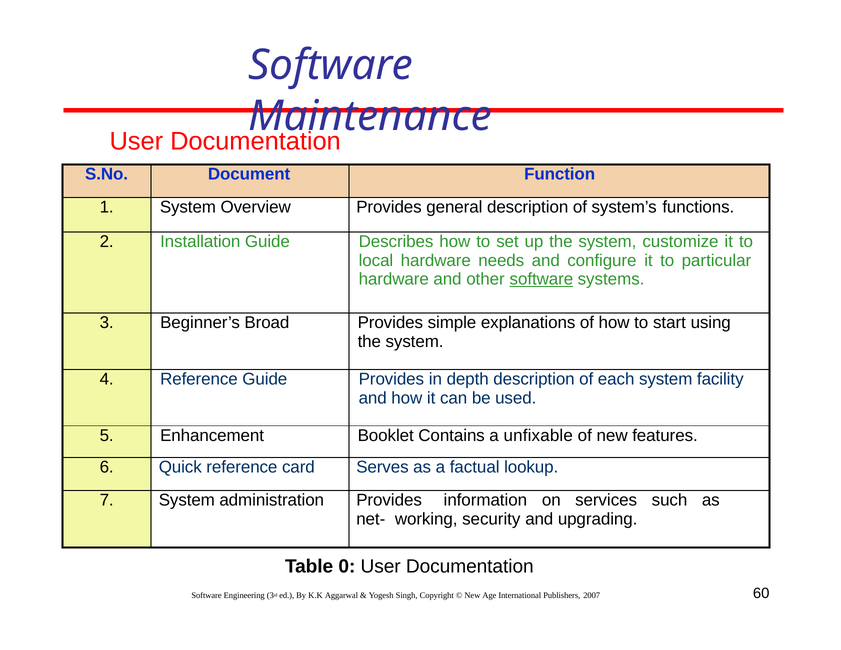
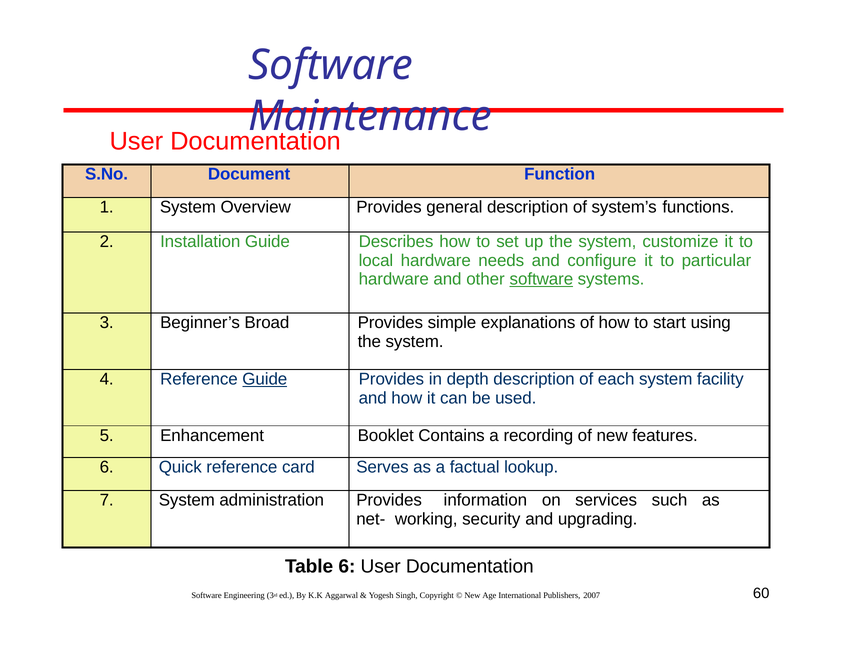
Guide at (265, 379) underline: none -> present
unfixable: unfixable -> recording
Table 0: 0 -> 6
